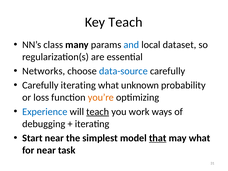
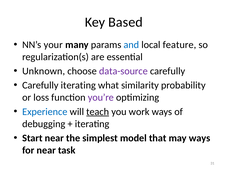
Key Teach: Teach -> Based
class: class -> your
dataset: dataset -> feature
Networks: Networks -> Unknown
data-source colour: blue -> purple
unknown: unknown -> similarity
you’re colour: orange -> purple
that underline: present -> none
may what: what -> ways
